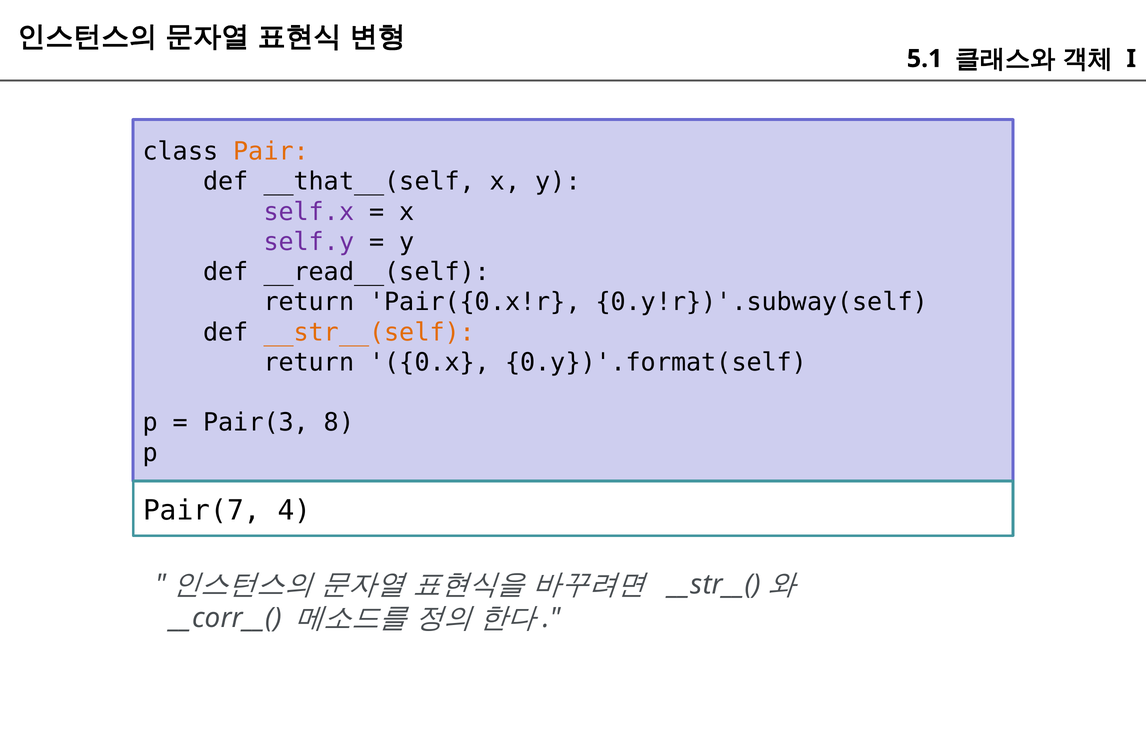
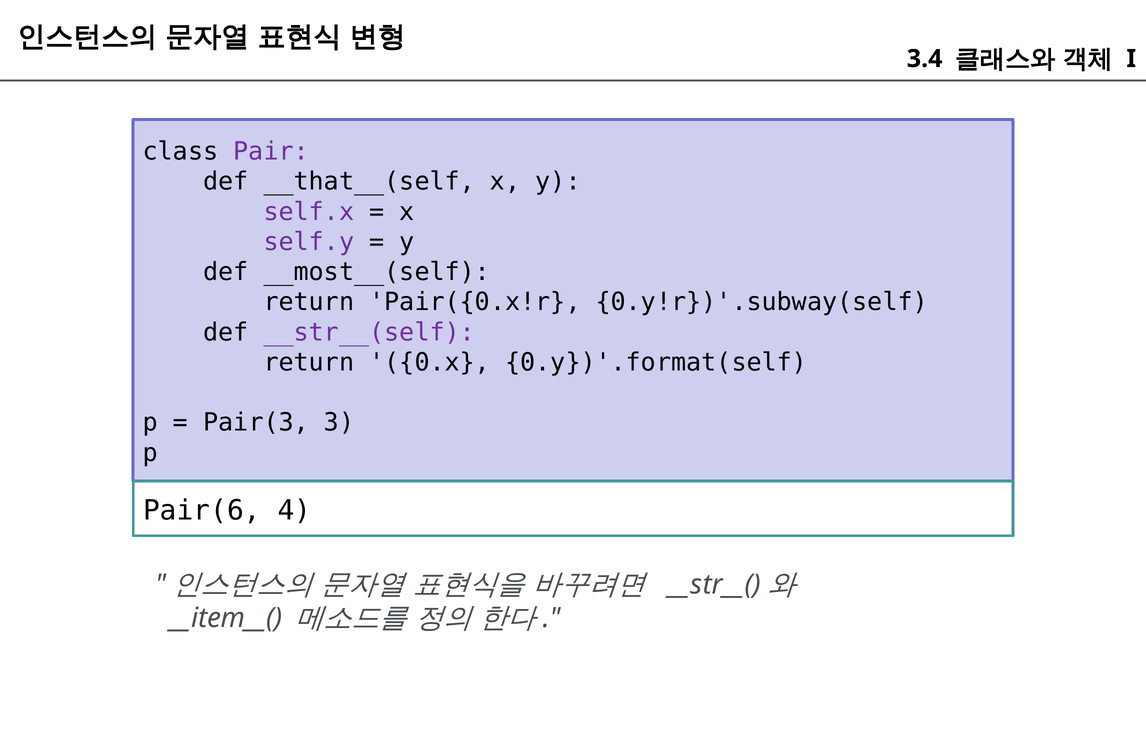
5.1: 5.1 -> 3.4
Pair colour: orange -> purple
__read__(self: __read__(self -> __most__(self
__str__(self colour: orange -> purple
8: 8 -> 3
Pair(7: Pair(7 -> Pair(6
__corr__(: __corr__( -> __item__(
